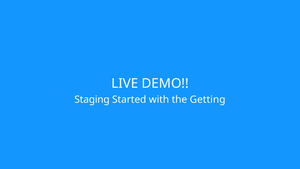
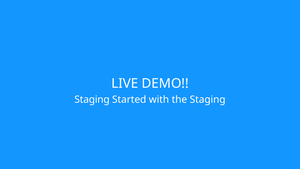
the Getting: Getting -> Staging
